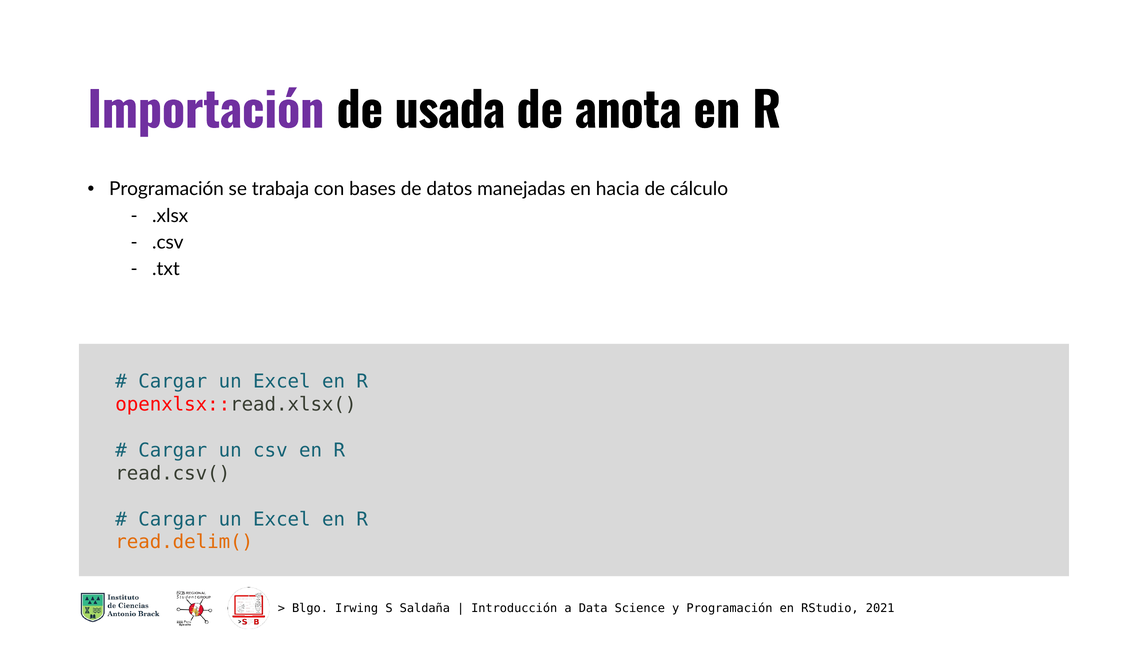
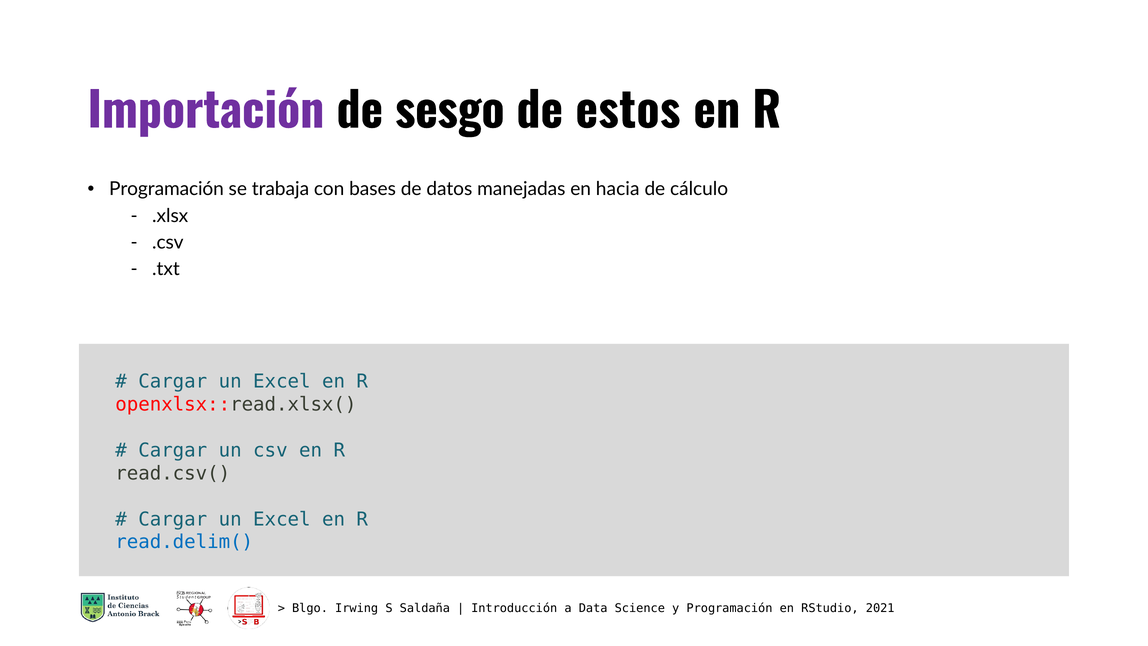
usada: usada -> sesgo
anota: anota -> estos
read.delim( colour: orange -> blue
